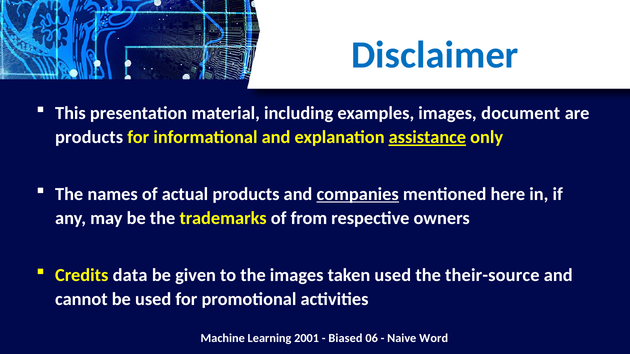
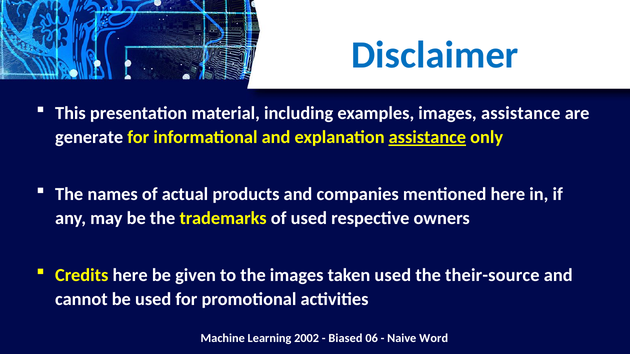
images document: document -> assistance
products at (89, 137): products -> generate
companies underline: present -> none
of from: from -> used
Credits data: data -> here
2001: 2001 -> 2002
